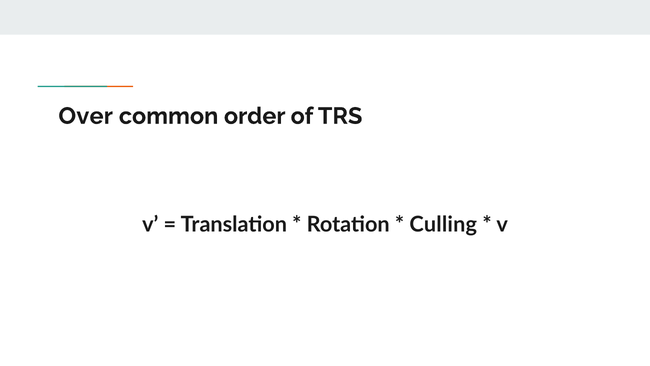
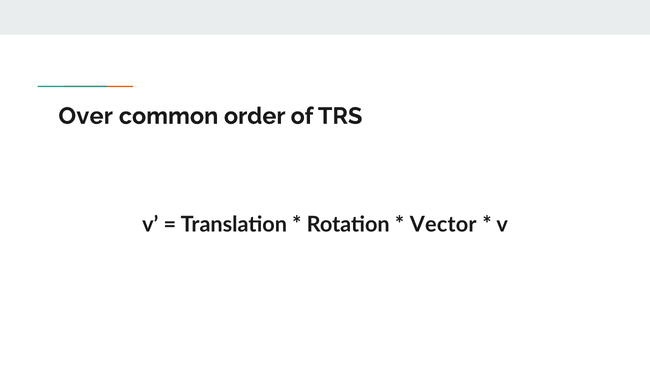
Culling: Culling -> Vector
